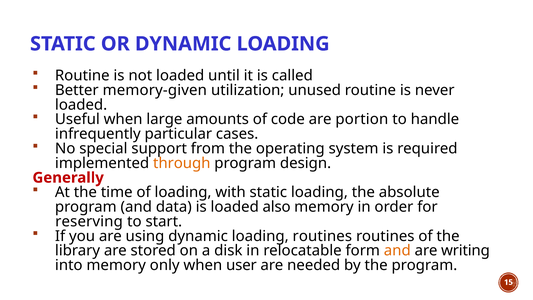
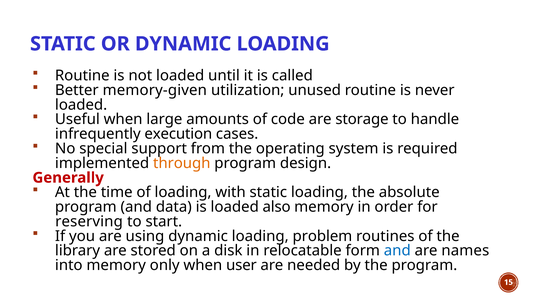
portion: portion -> storage
particular: particular -> execution
loading routines: routines -> problem
and at (397, 251) colour: orange -> blue
writing: writing -> names
